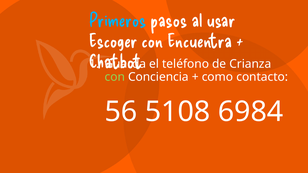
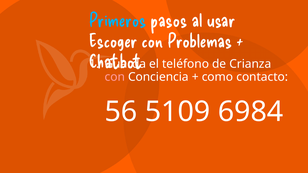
Encuentra: Encuentra -> Problemas
con at (115, 77) colour: light green -> pink
5108: 5108 -> 5109
